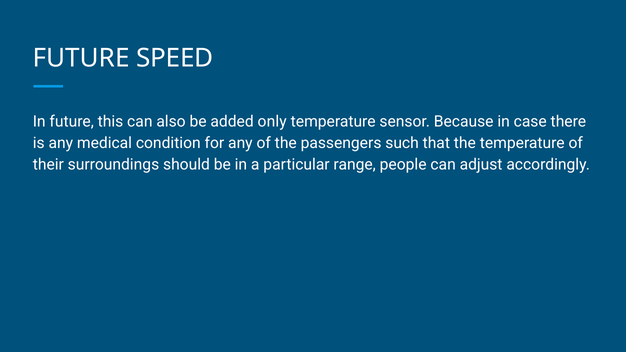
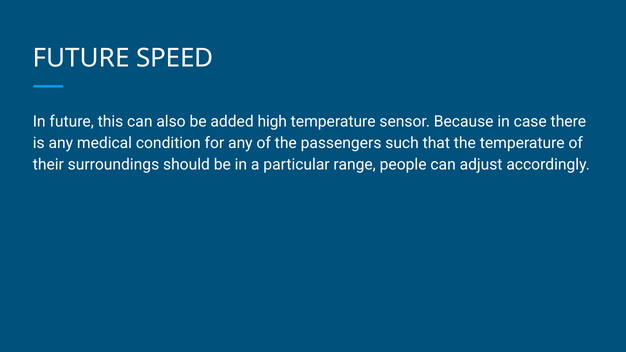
only: only -> high
